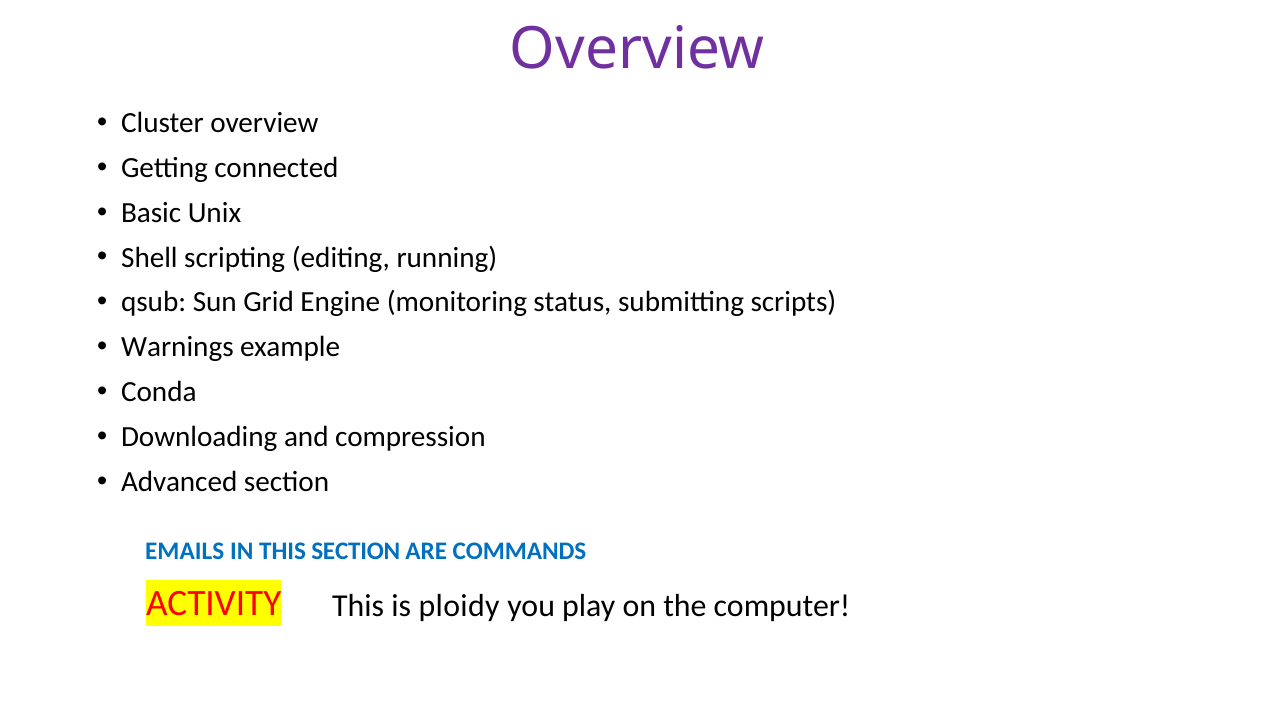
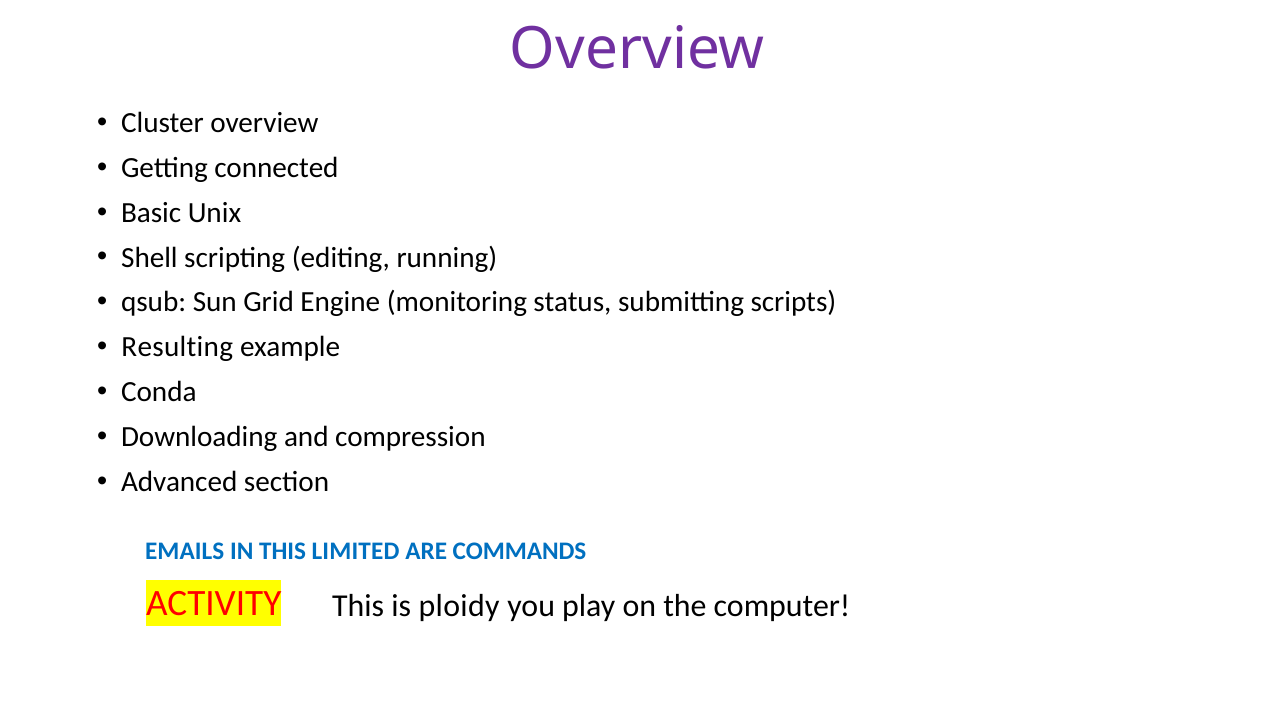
Warnings: Warnings -> Resulting
THIS SECTION: SECTION -> LIMITED
